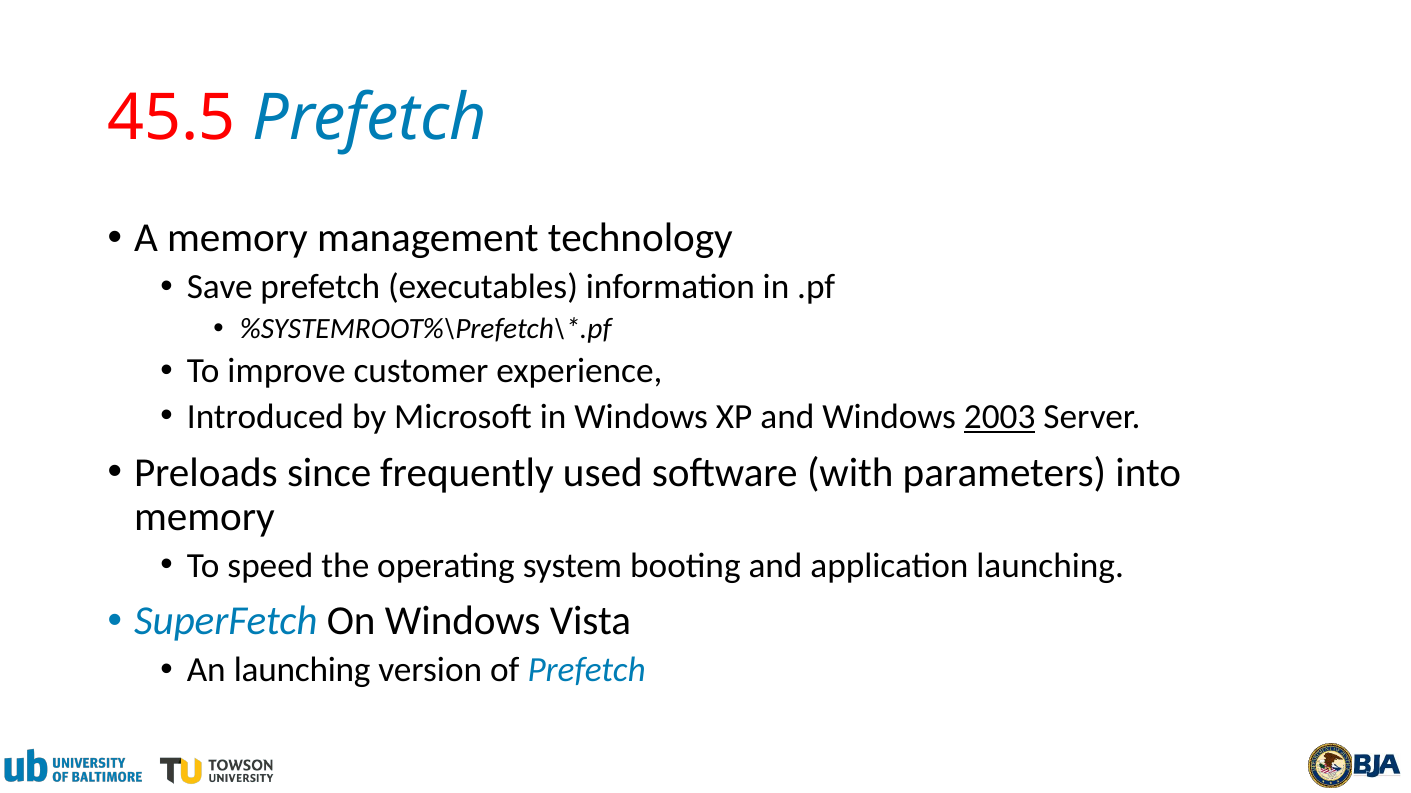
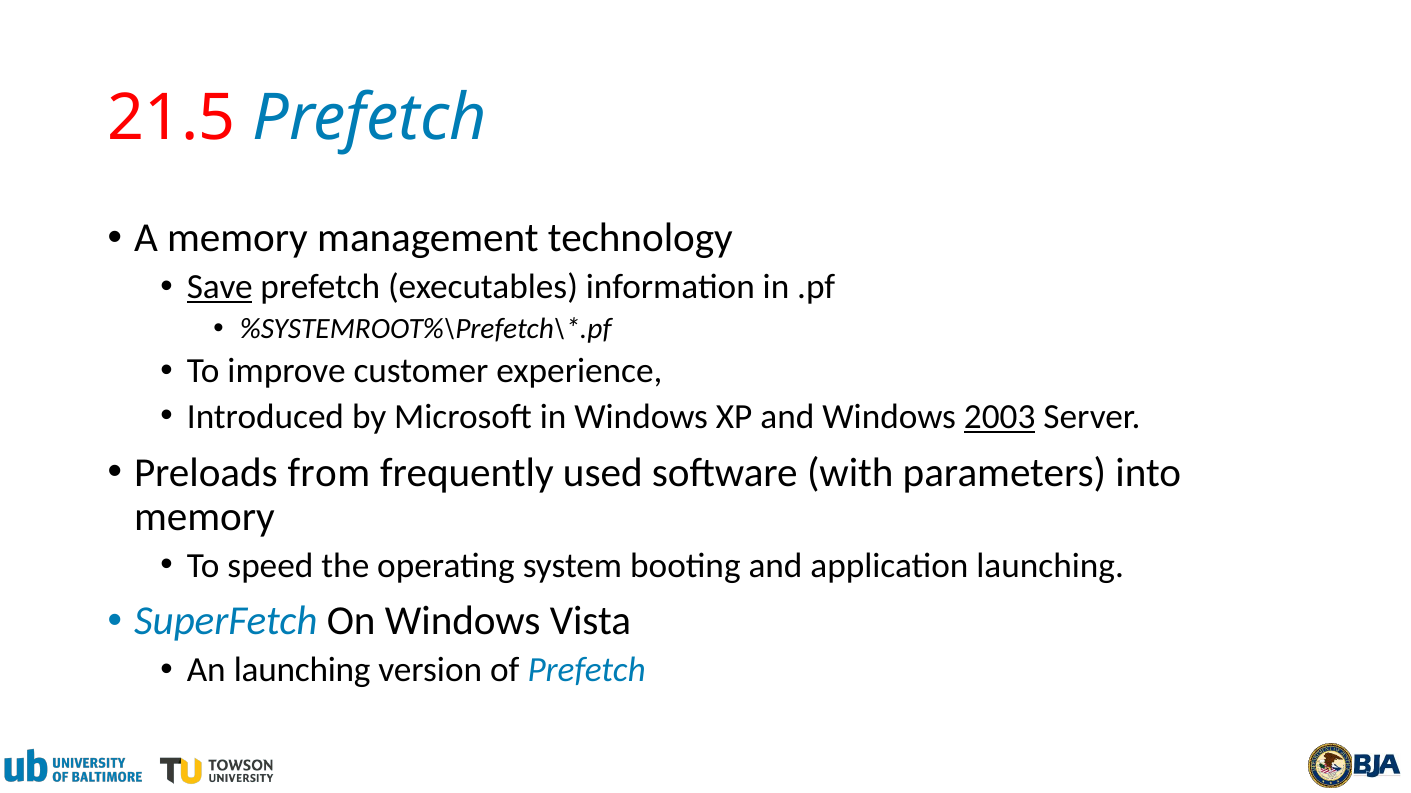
45.5: 45.5 -> 21.5
Save underline: none -> present
since: since -> from
